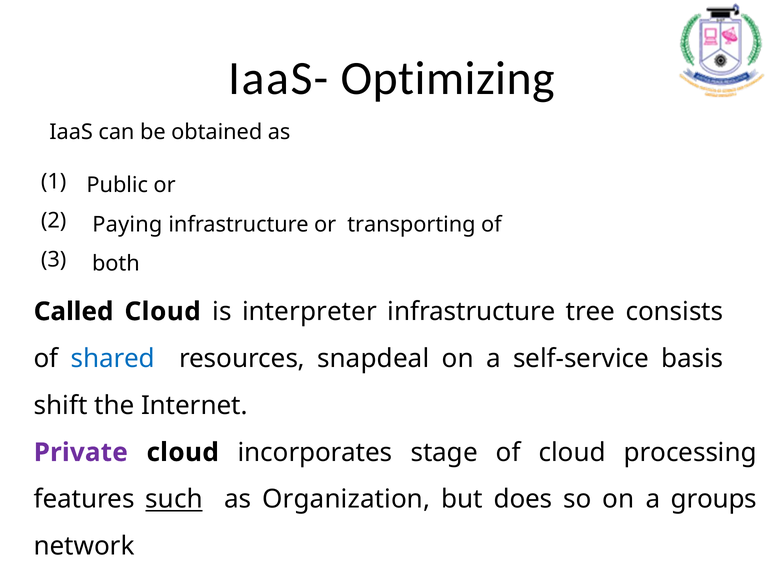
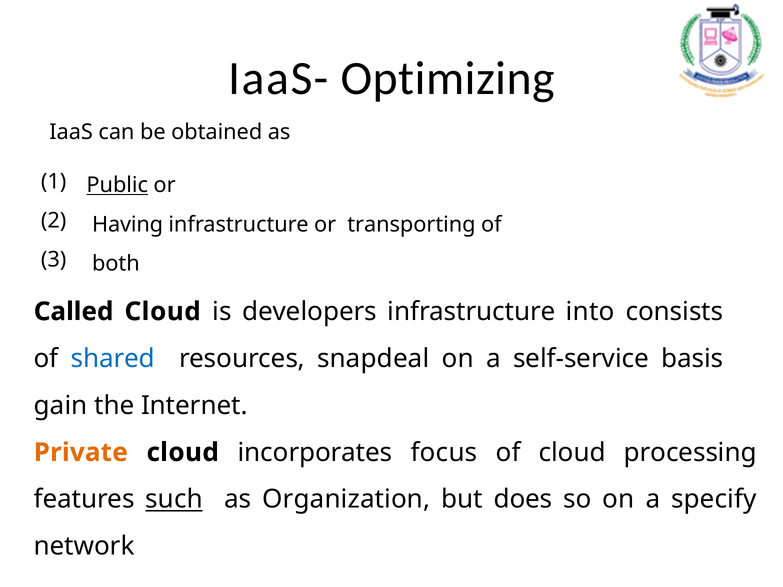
Public underline: none -> present
Paying: Paying -> Having
interpreter: interpreter -> developers
tree: tree -> into
shift: shift -> gain
Private colour: purple -> orange
stage: stage -> focus
groups: groups -> specify
